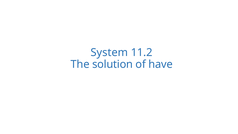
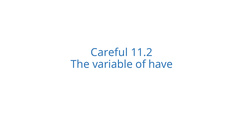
System: System -> Careful
solution: solution -> variable
